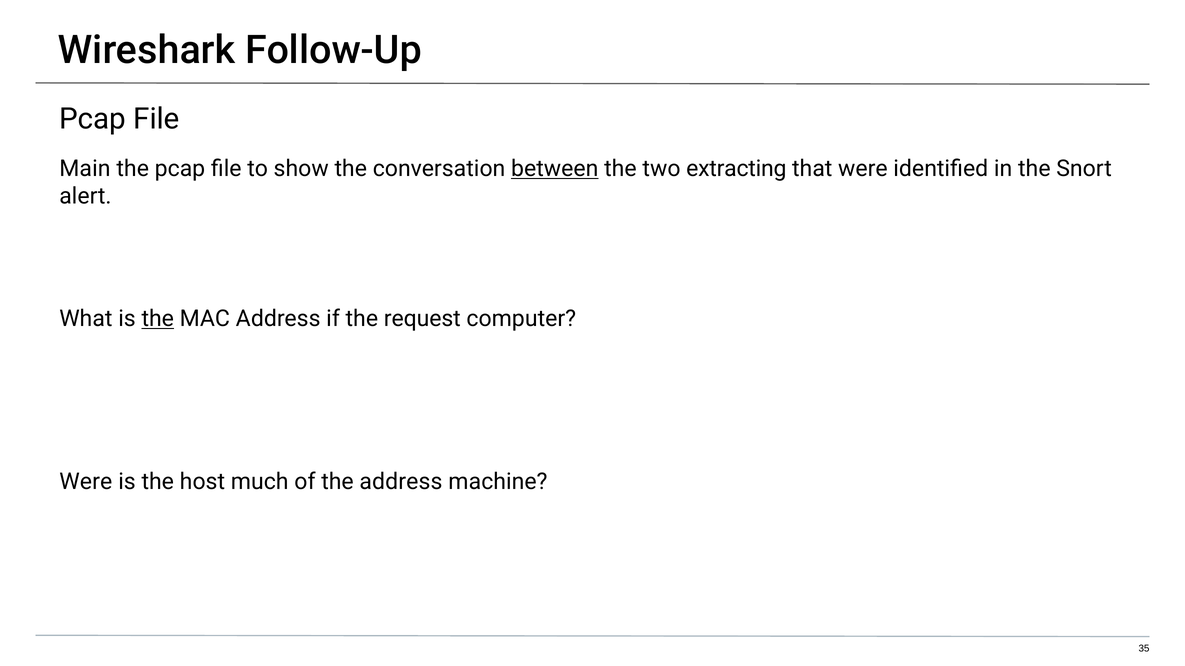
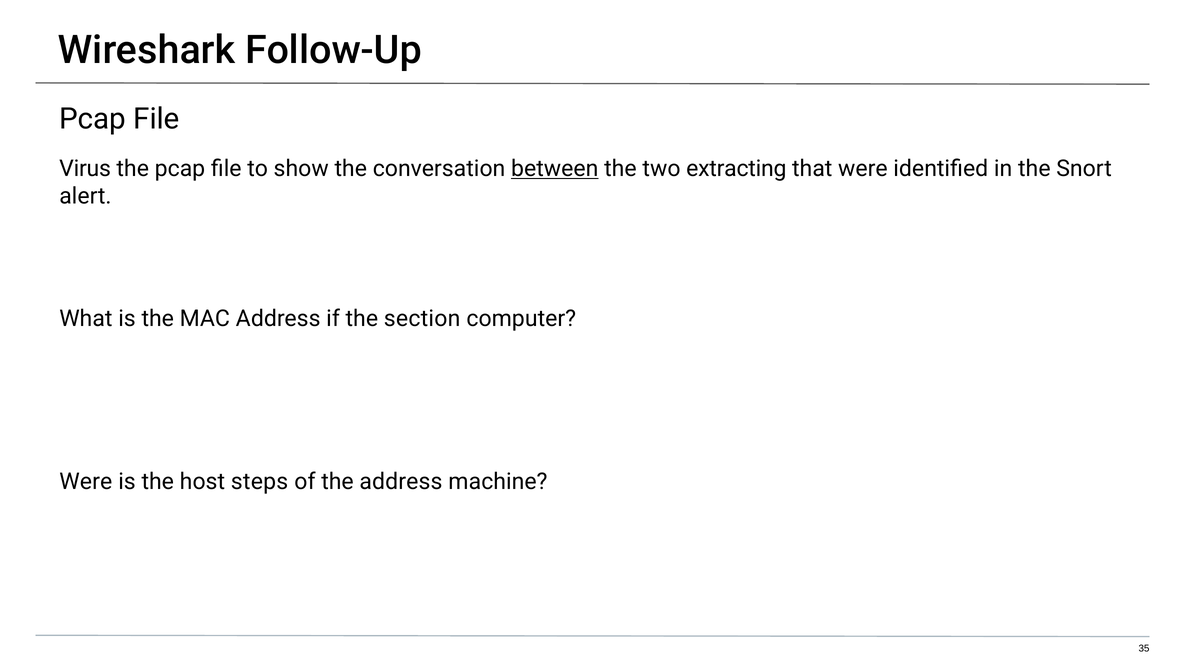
Main: Main -> Virus
the at (158, 319) underline: present -> none
request: request -> section
much: much -> steps
